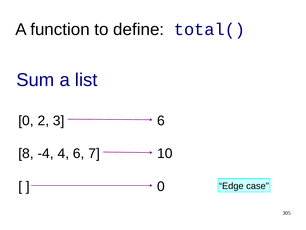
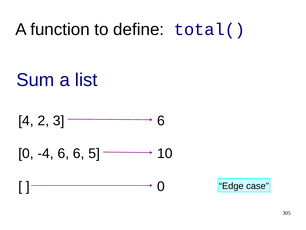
0 at (26, 120): 0 -> 4
8 at (26, 153): 8 -> 0
-4 4: 4 -> 6
7: 7 -> 5
